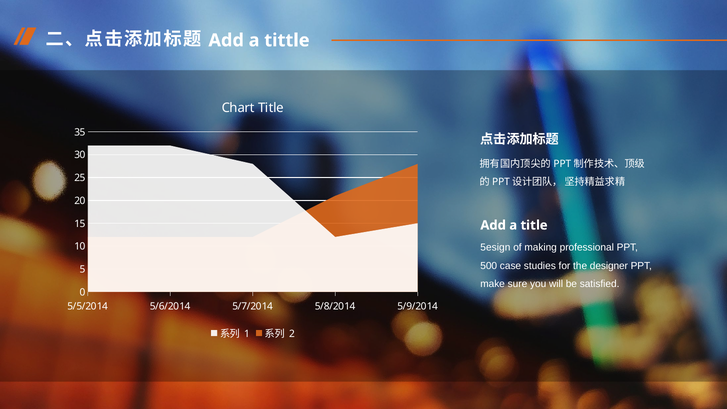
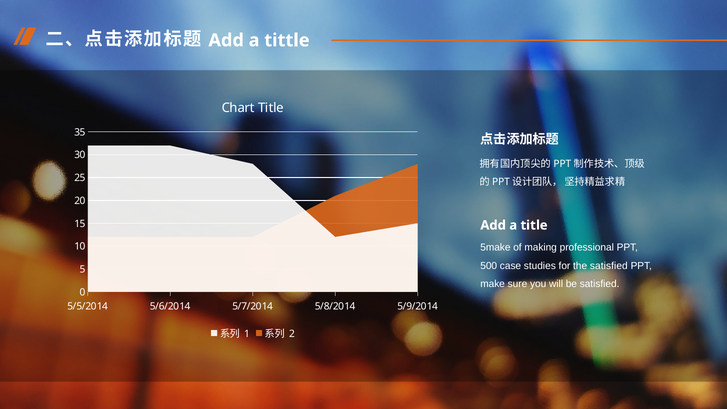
5esign: 5esign -> 5make
the designer: designer -> satisfied
